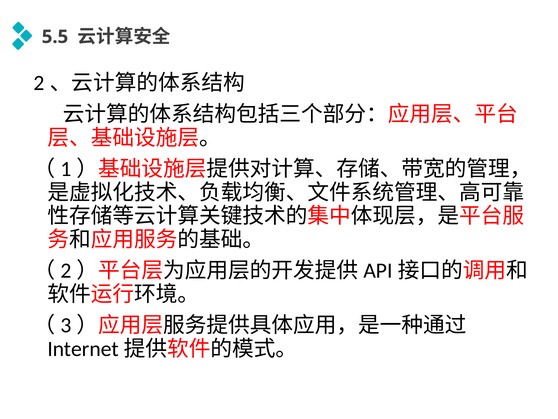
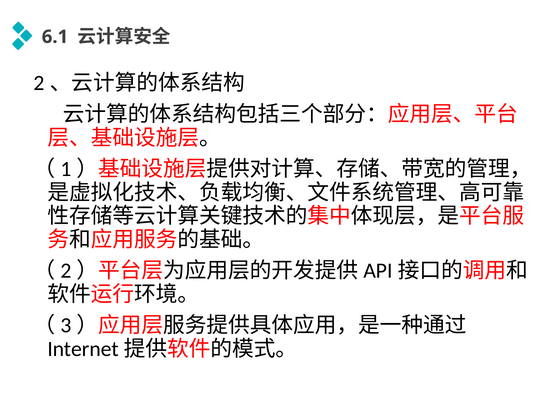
5.5: 5.5 -> 6.1
